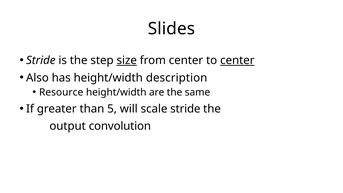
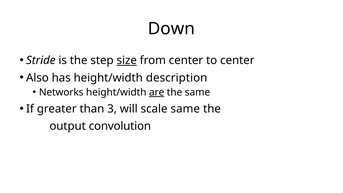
Slides: Slides -> Down
center at (237, 60) underline: present -> none
Resource: Resource -> Networks
are underline: none -> present
5: 5 -> 3
scale stride: stride -> same
